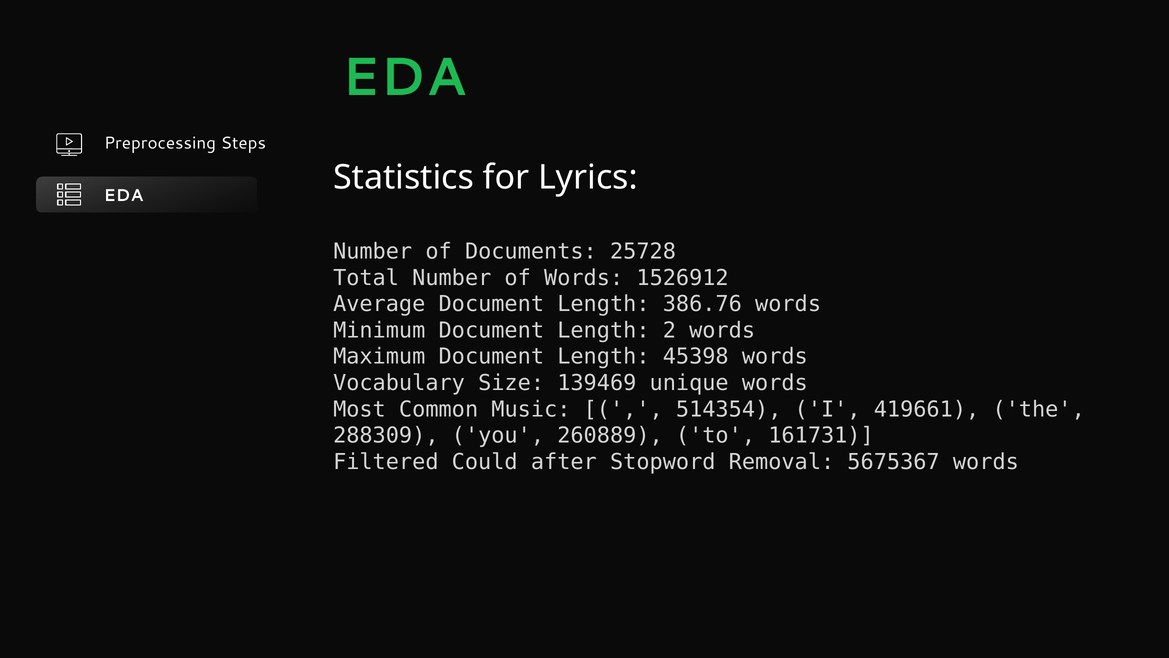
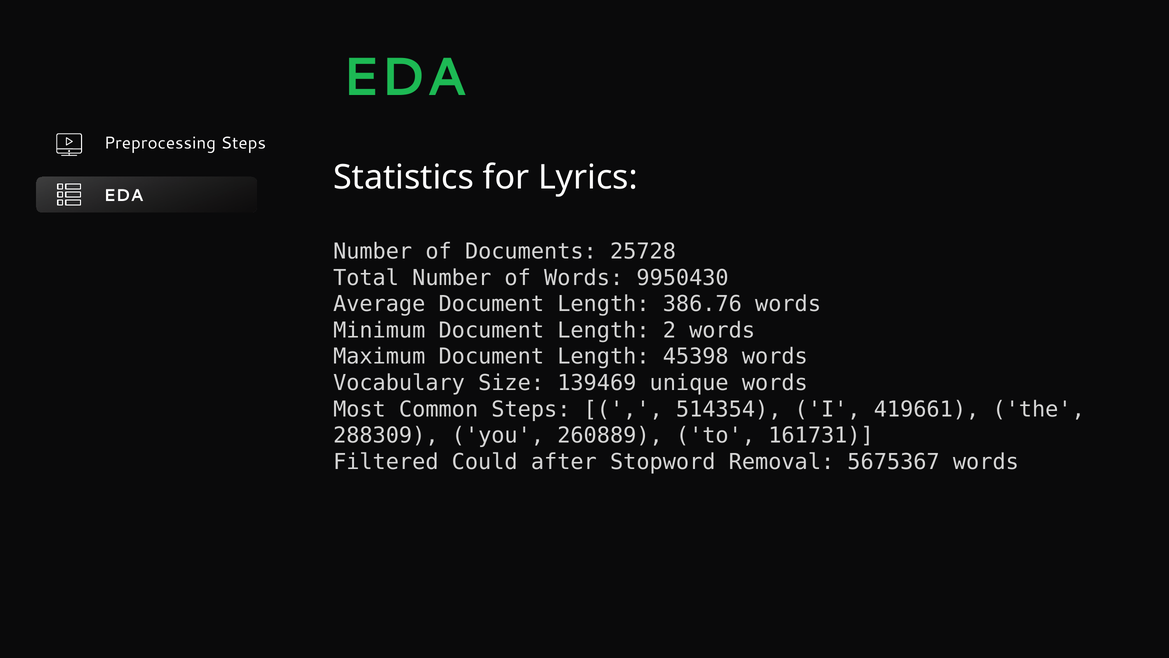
1526912: 1526912 -> 9950430
Common Music: Music -> Steps
